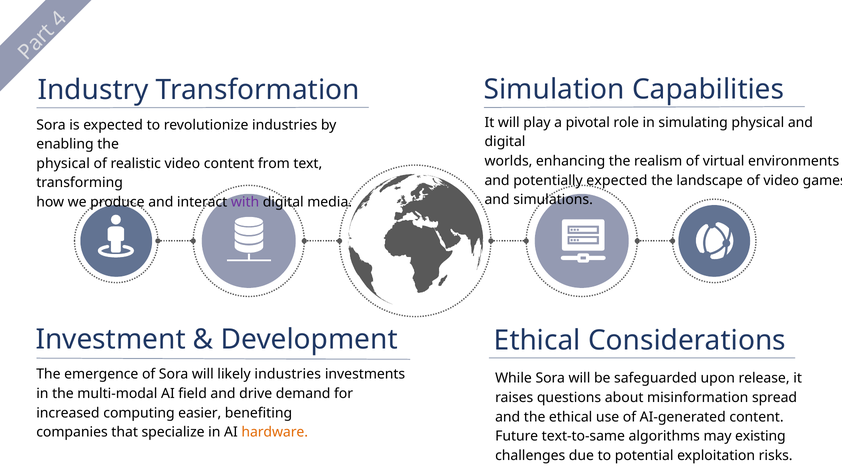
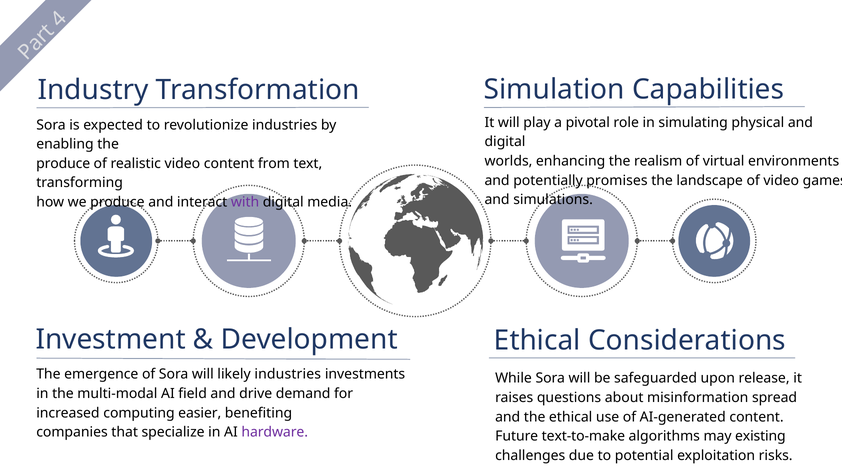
physical at (63, 163): physical -> produce
potentially expected: expected -> promises
hardware colour: orange -> purple
text-to-same: text-to-same -> text-to-make
